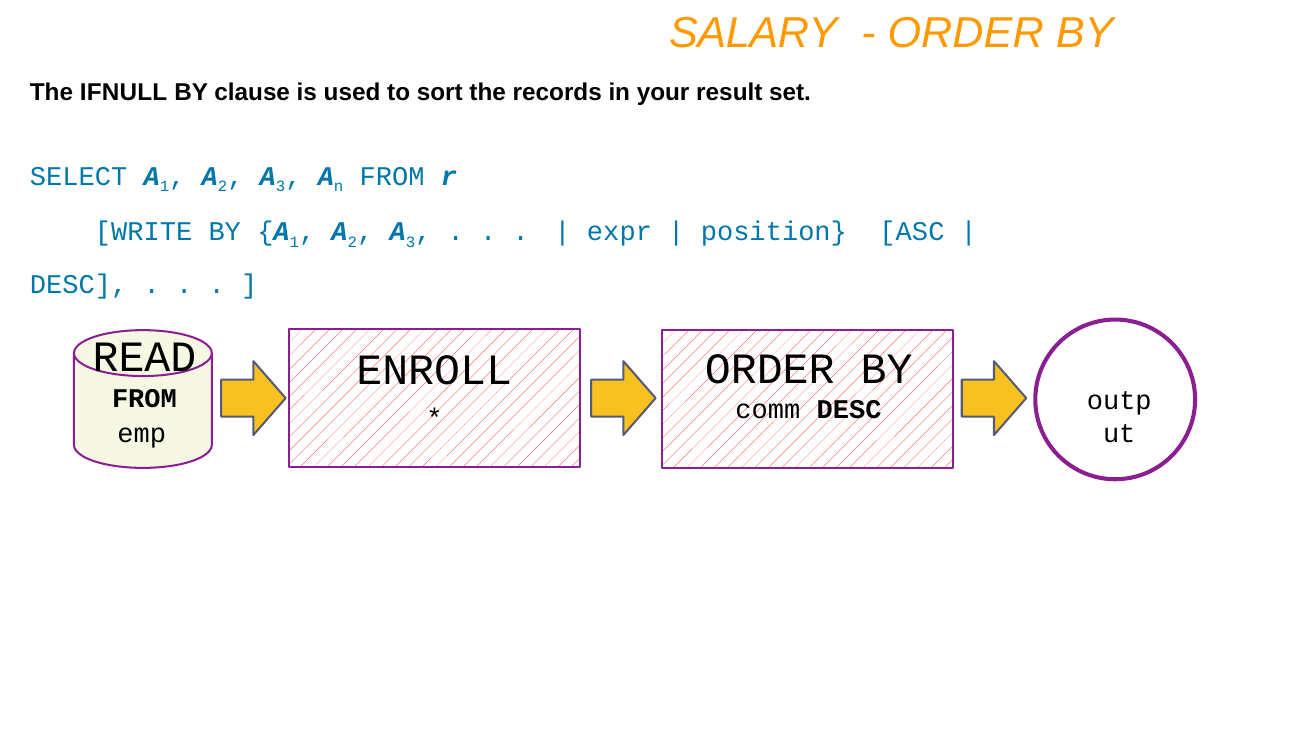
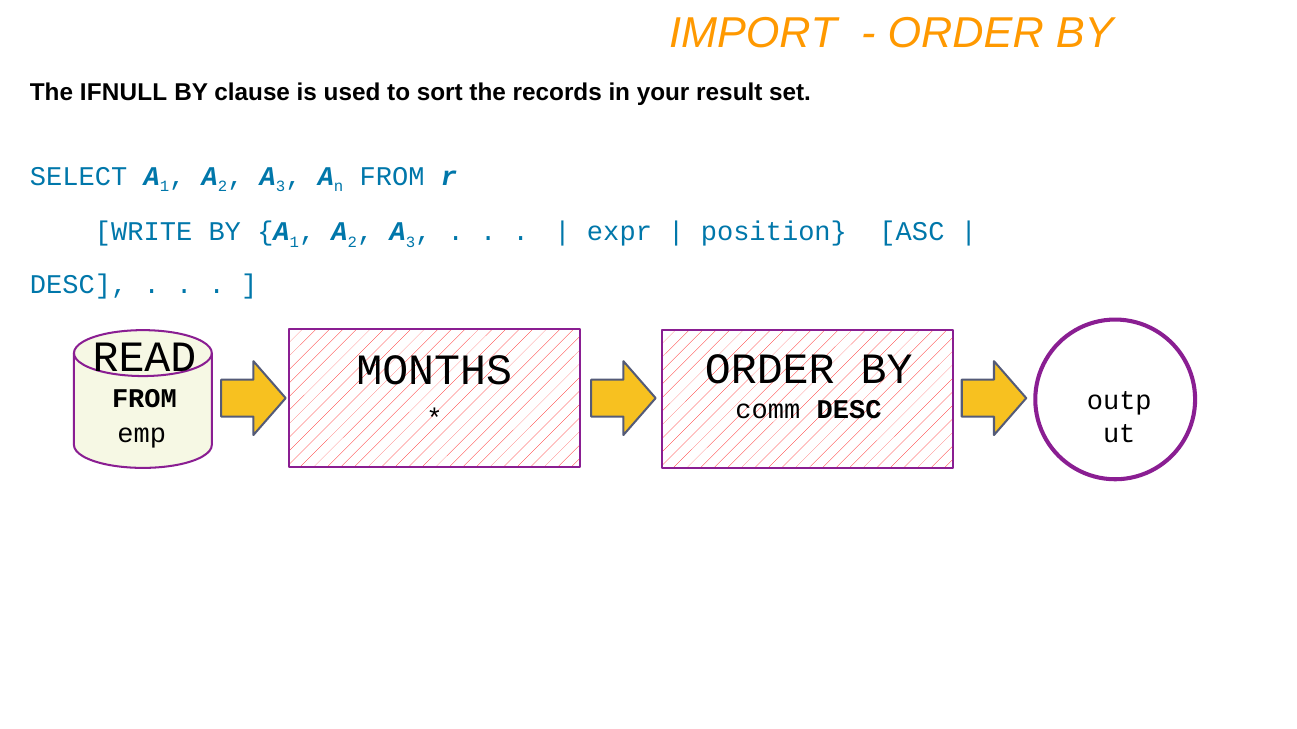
SALARY: SALARY -> IMPORT
ENROLL: ENROLL -> MONTHS
